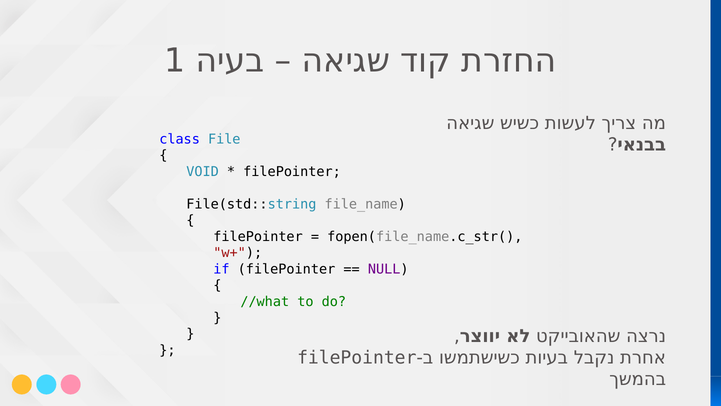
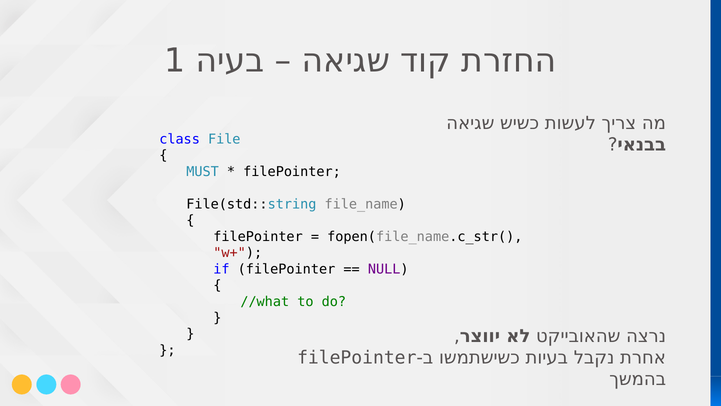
VOID: VOID -> MUST
